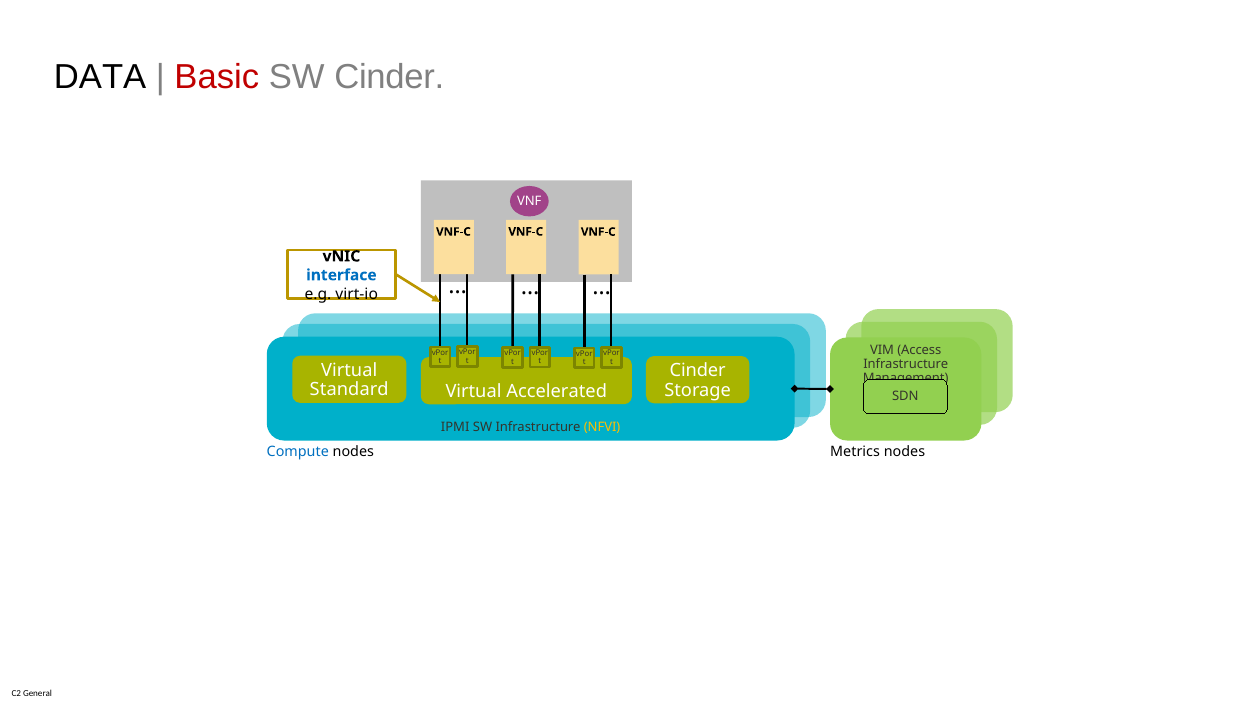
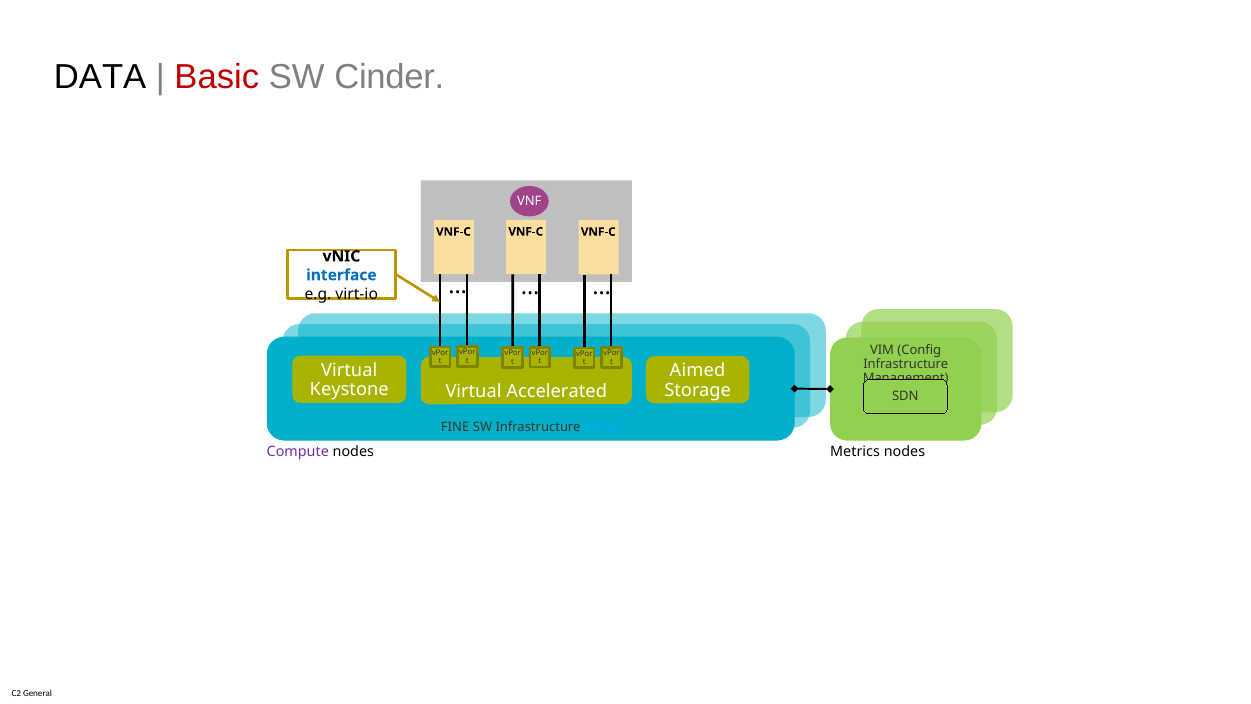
Access: Access -> Config
Cinder at (698, 370): Cinder -> Aimed
Standard: Standard -> Keystone
IPMI: IPMI -> FINE
NFVI colour: yellow -> light blue
Compute colour: blue -> purple
